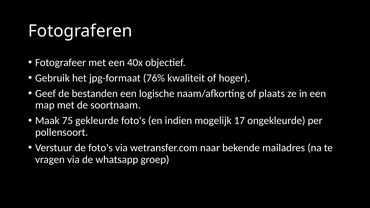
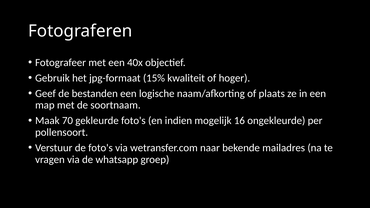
76%: 76% -> 15%
75: 75 -> 70
17: 17 -> 16
